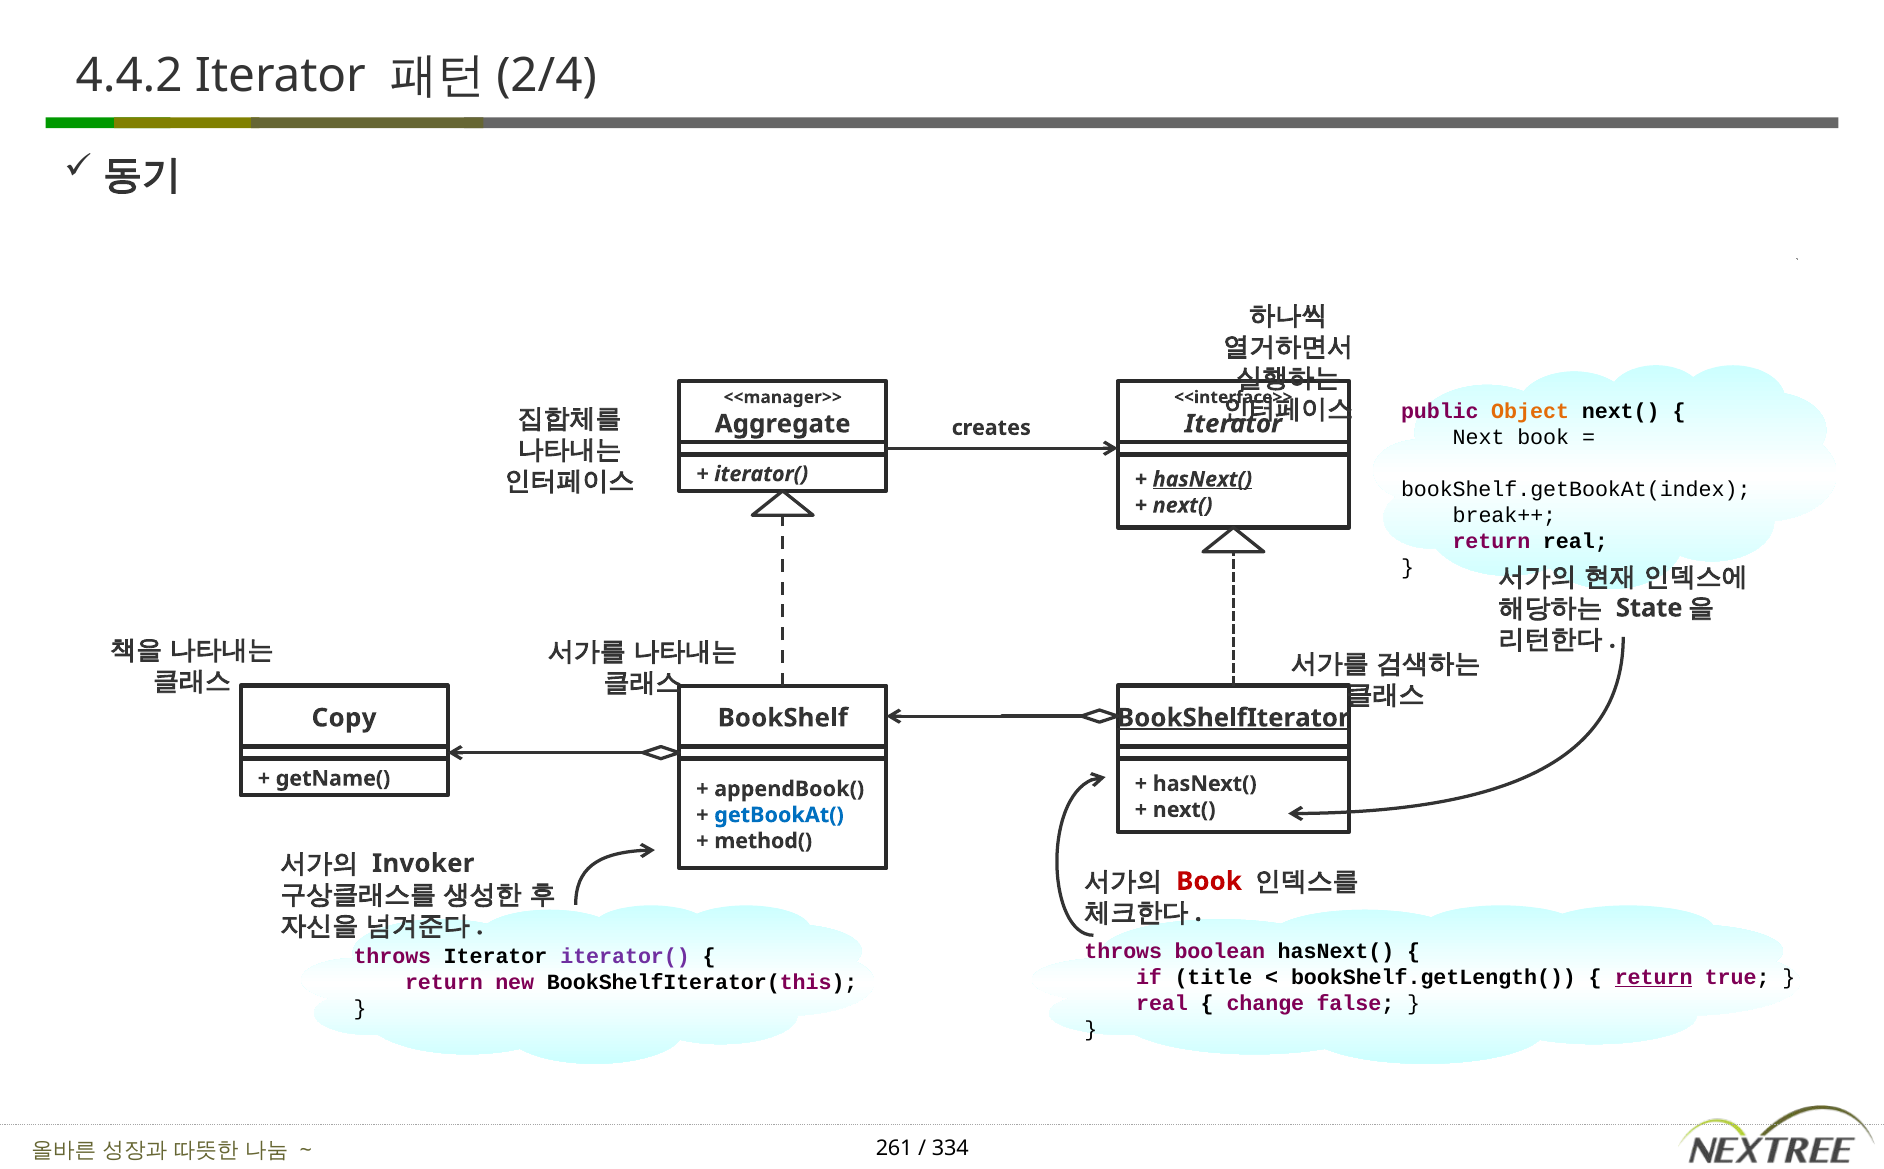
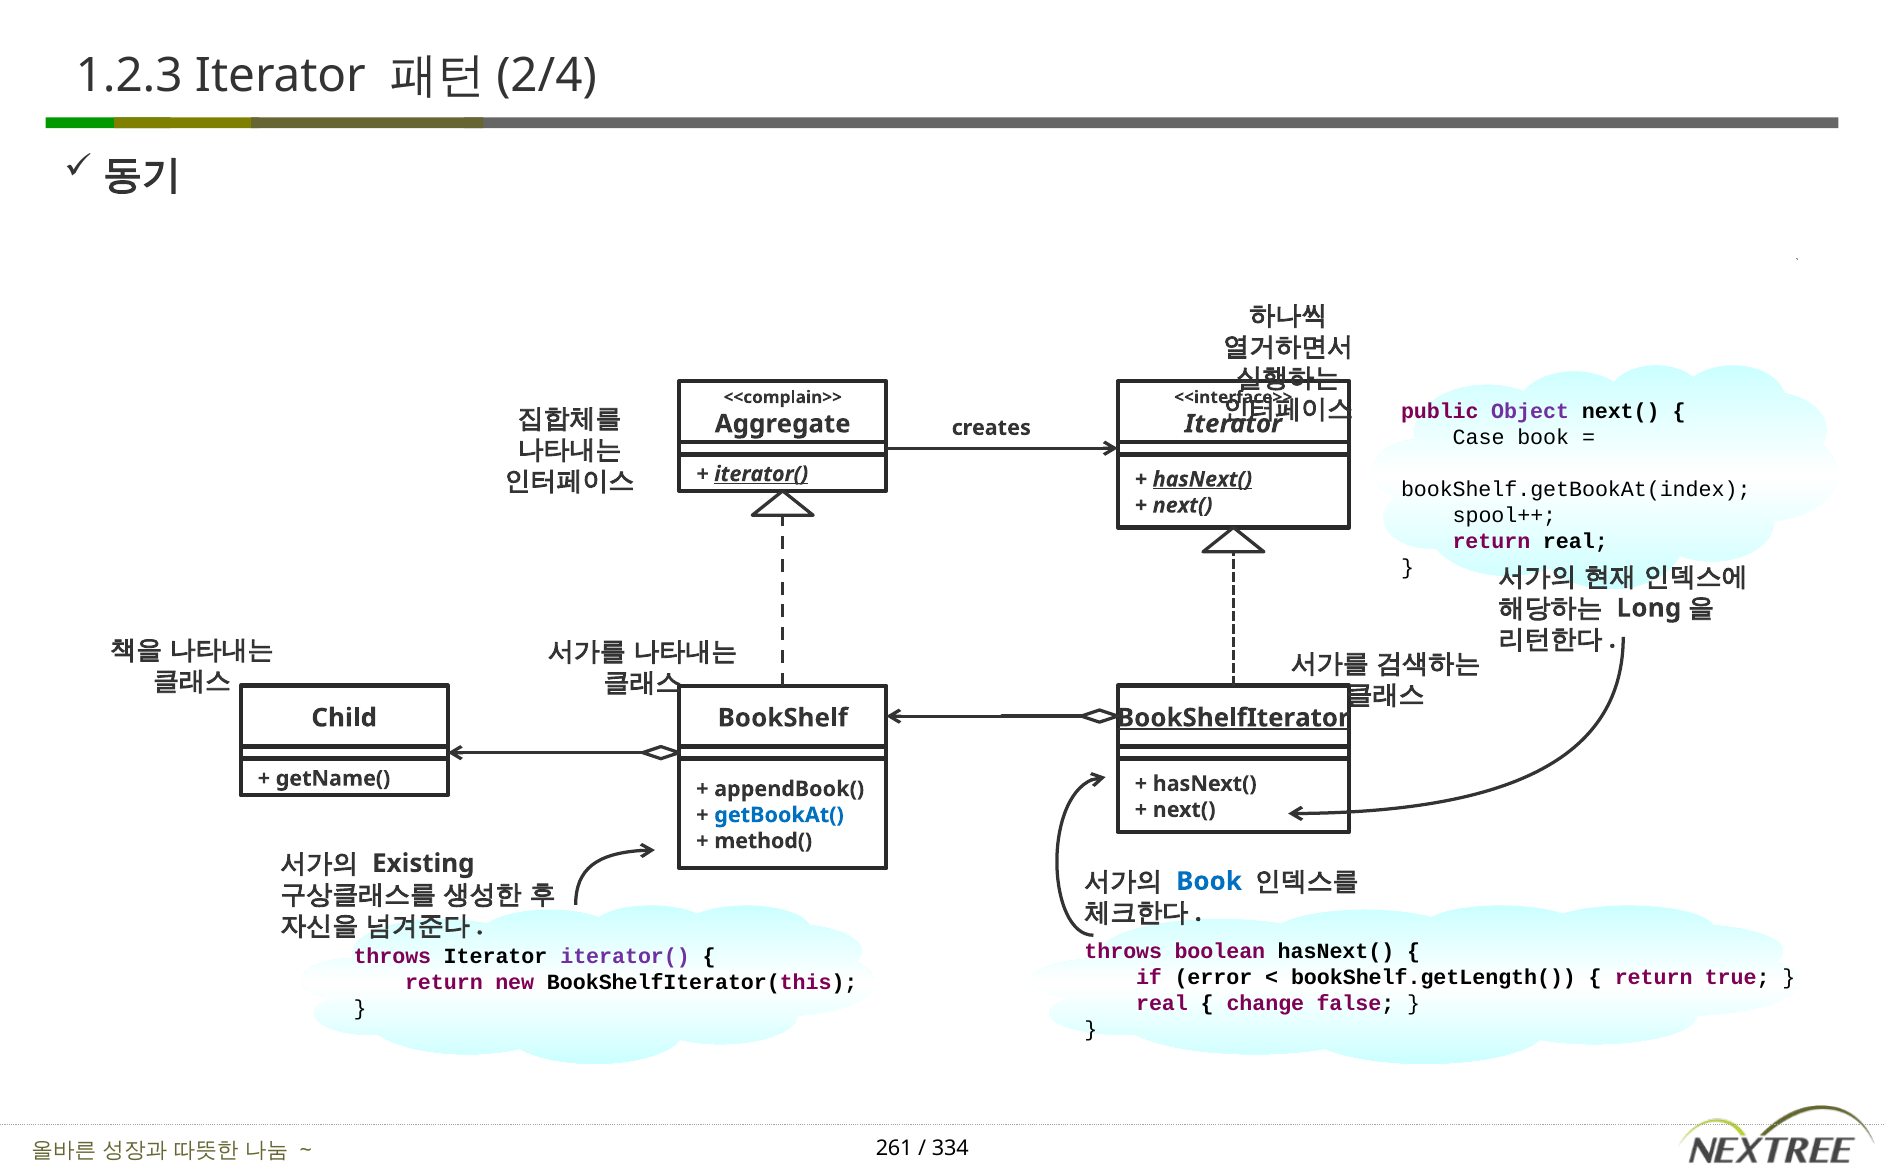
4.4.2: 4.4.2 -> 1.2.3
<<manager>>: <<manager>> -> <<complain>>
Object colour: orange -> purple
Next: Next -> Case
iterator( at (761, 474) underline: none -> present
break++: break++ -> spool++
State: State -> Long
Copy: Copy -> Child
Invoker: Invoker -> Existing
Book at (1209, 882) colour: red -> blue
title: title -> error
return at (1654, 978) underline: present -> none
